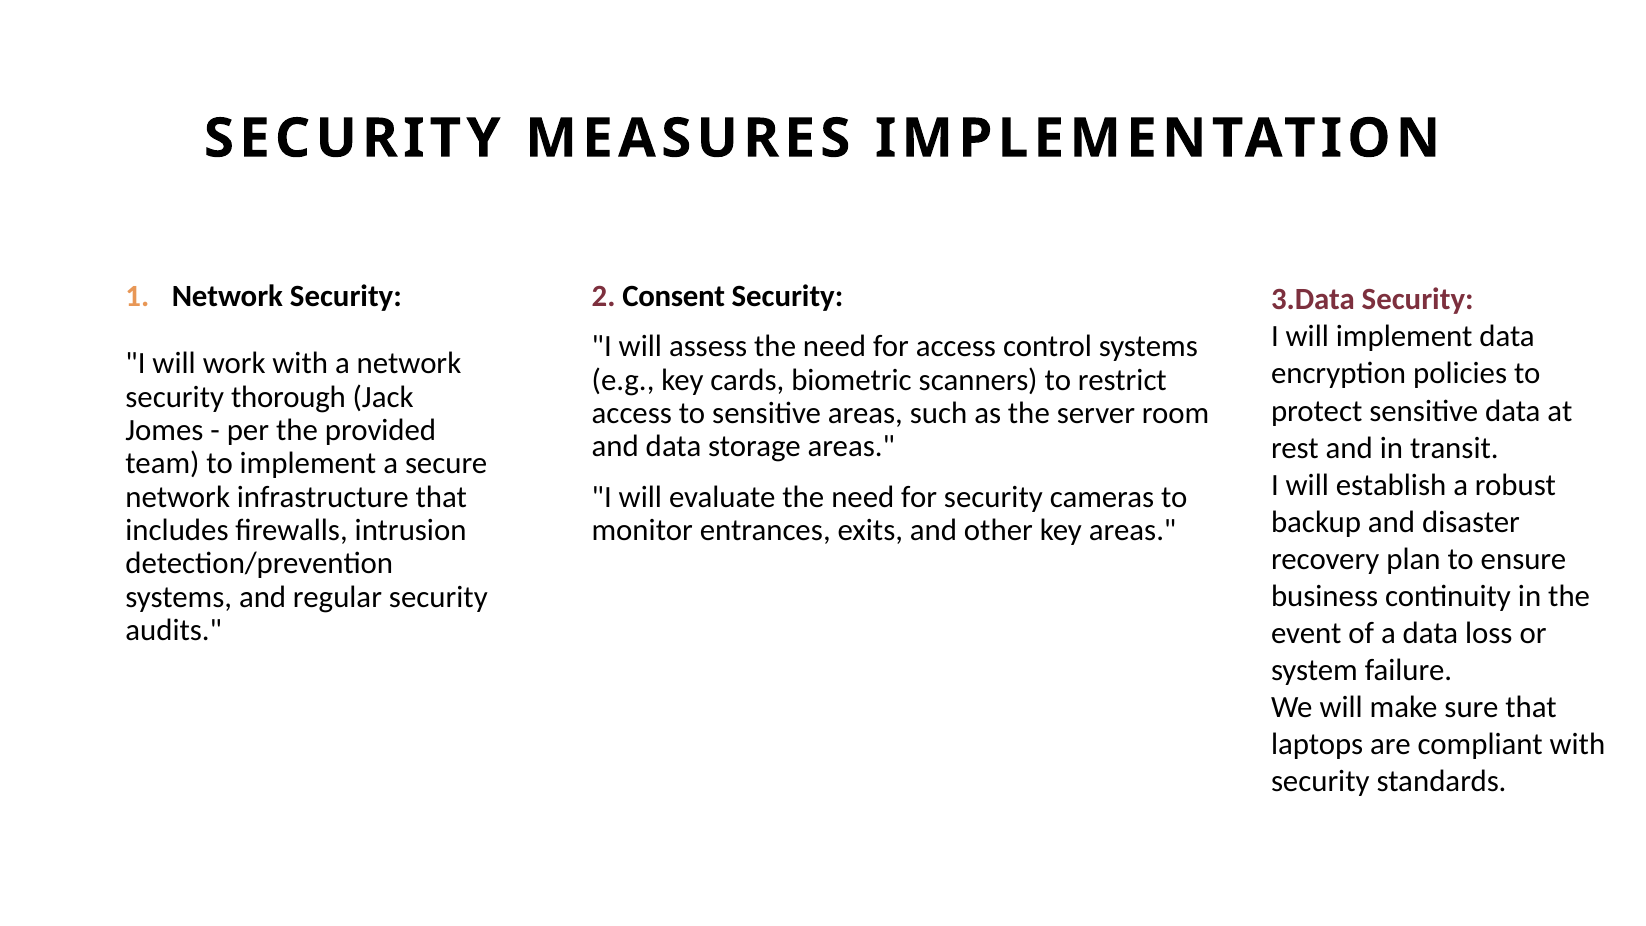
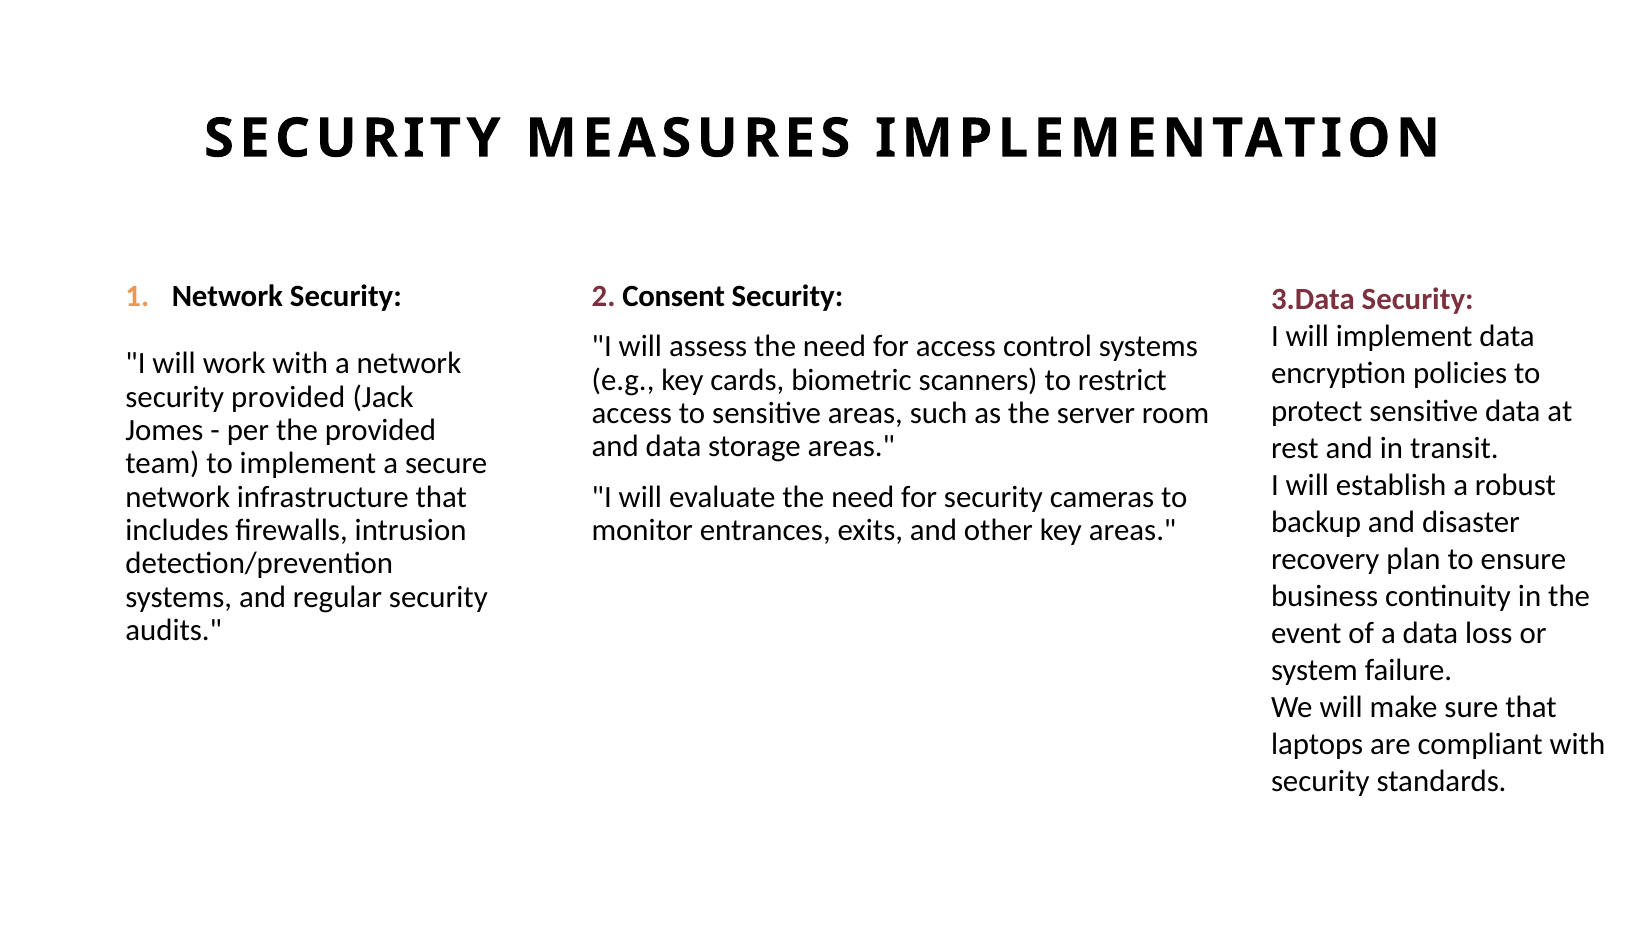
security thorough: thorough -> provided
